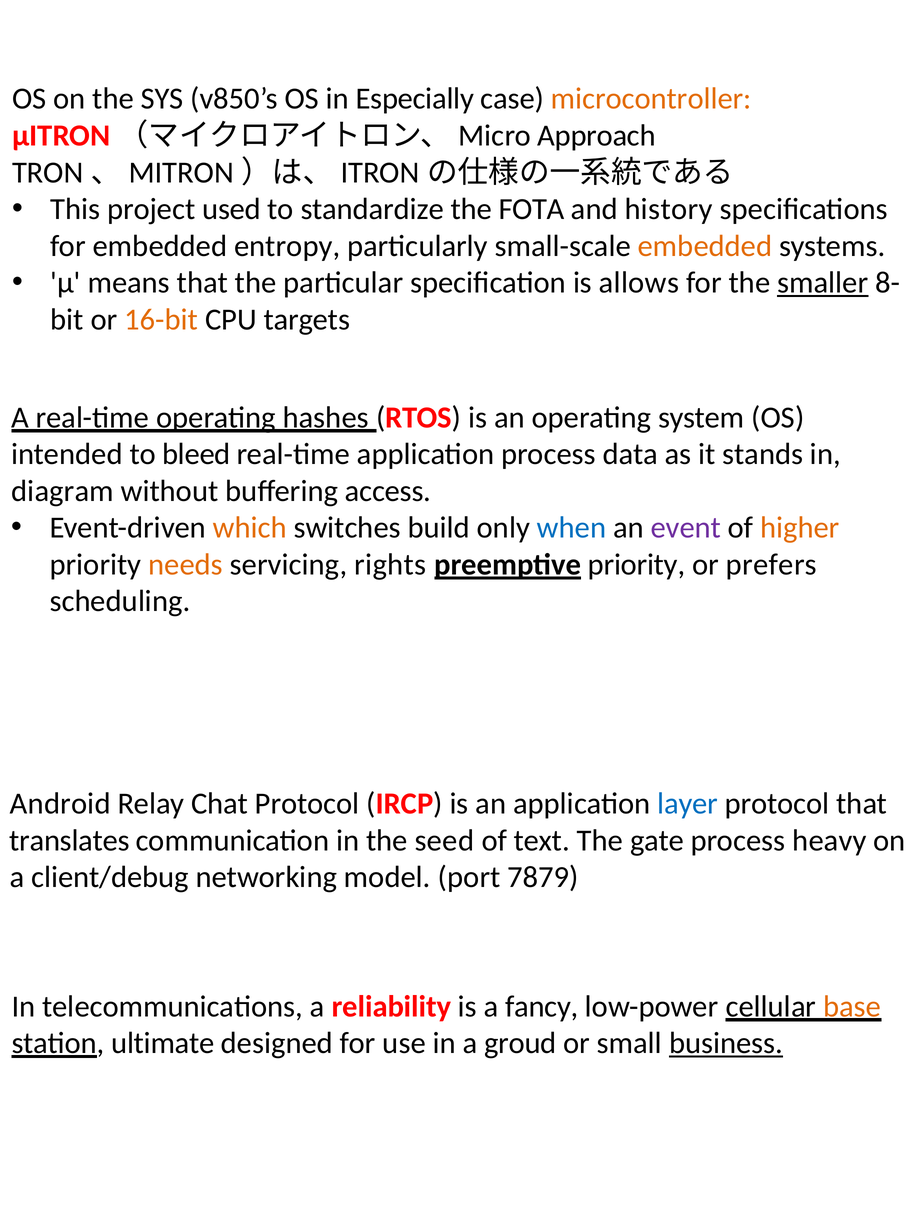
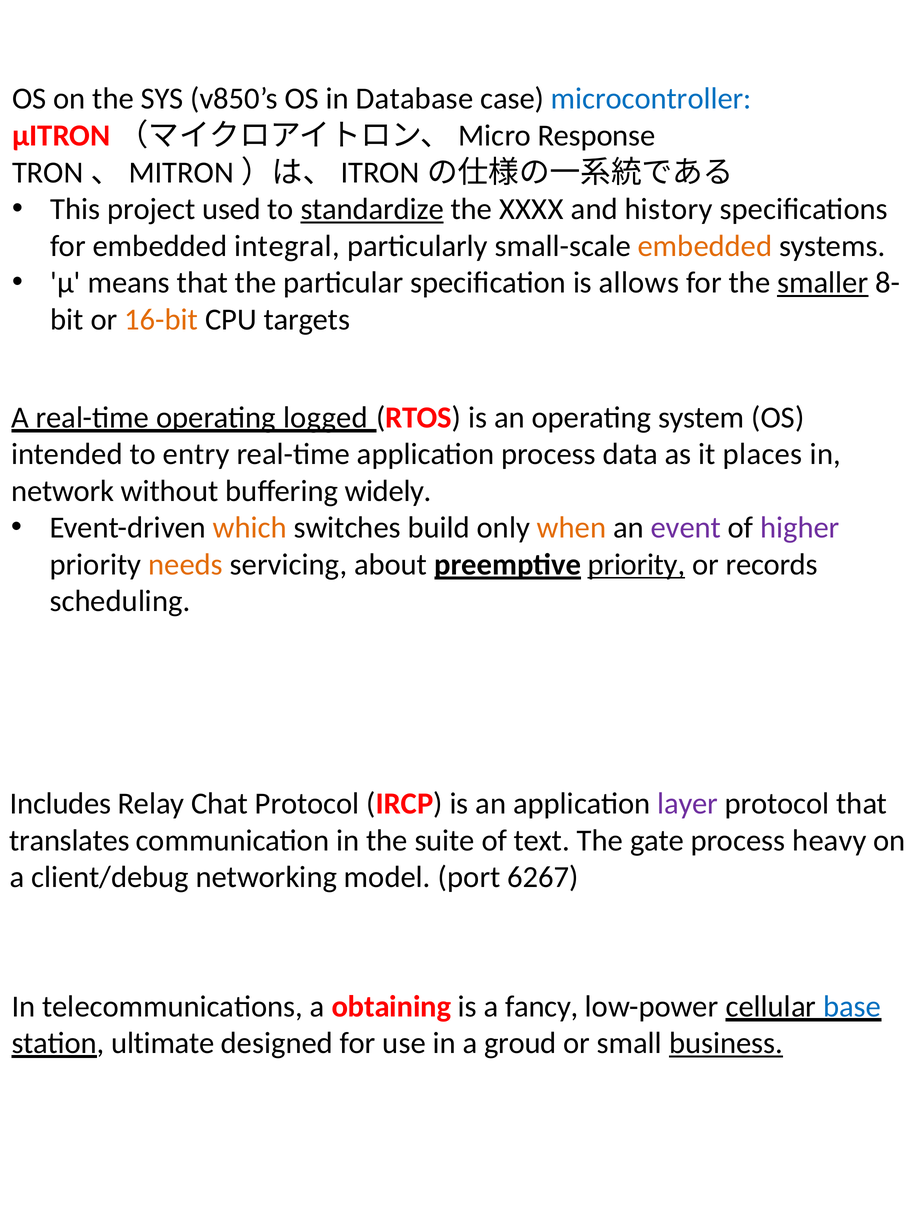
Especially: Especially -> Database
microcontroller colour: orange -> blue
Approach: Approach -> Response
standardize underline: none -> present
FOTA: FOTA -> XXXX
entropy: entropy -> integral
hashes: hashes -> logged
bleed: bleed -> entry
stands: stands -> places
diagram: diagram -> network
access: access -> widely
when colour: blue -> orange
higher colour: orange -> purple
rights: rights -> about
priority at (636, 565) underline: none -> present
prefers: prefers -> records
Android: Android -> Includes
layer colour: blue -> purple
seed: seed -> suite
7879: 7879 -> 6267
reliability: reliability -> obtaining
base colour: orange -> blue
